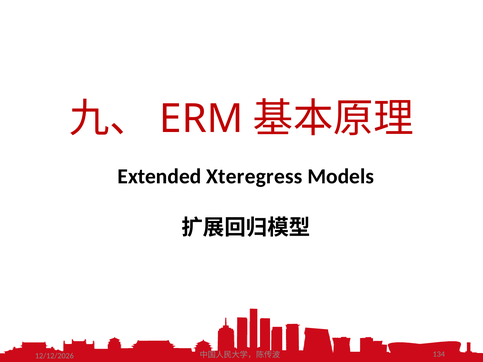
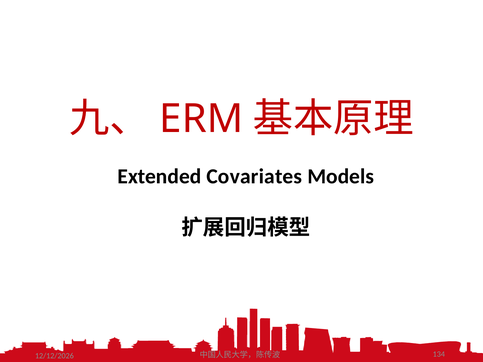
Xteregress: Xteregress -> Covariates
